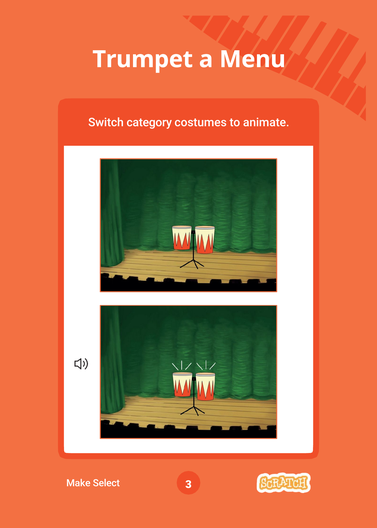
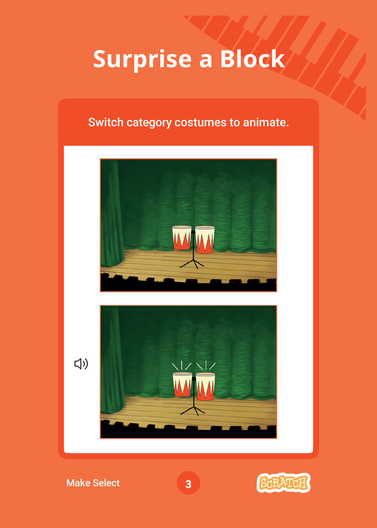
Trumpet: Trumpet -> Surprise
Menu: Menu -> Block
